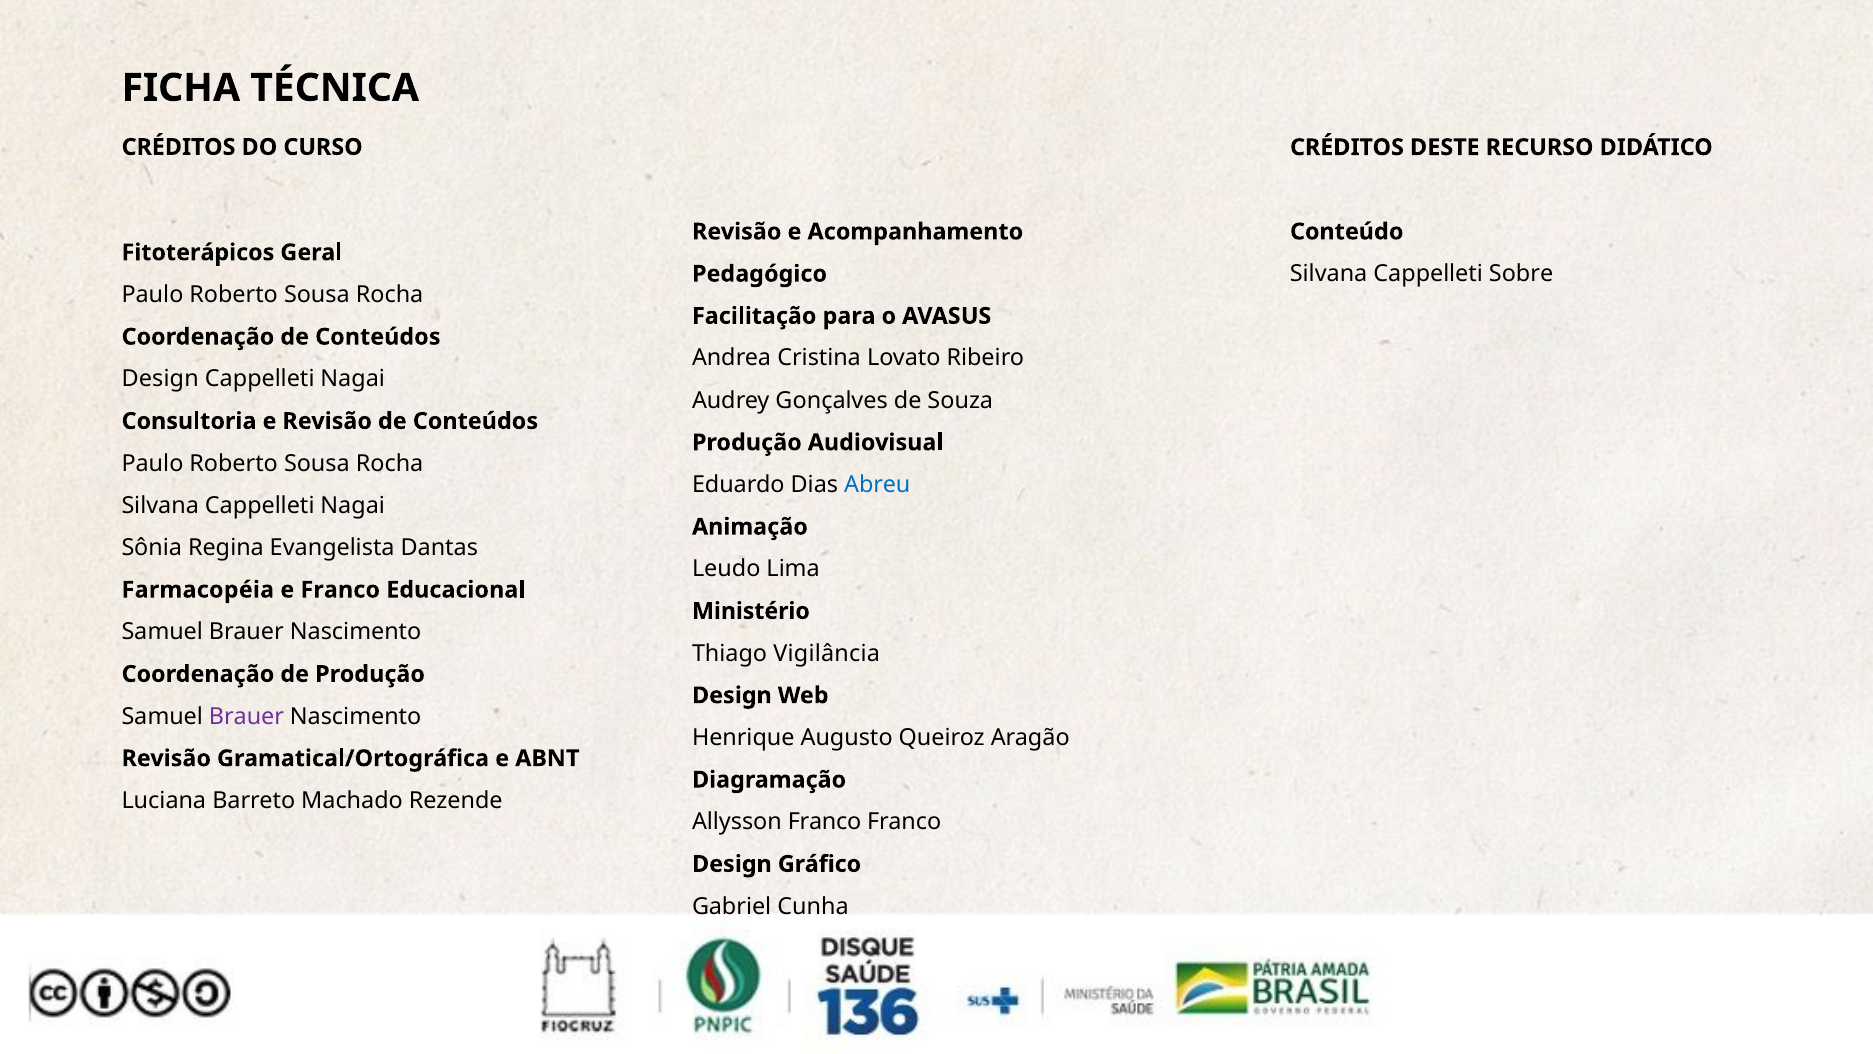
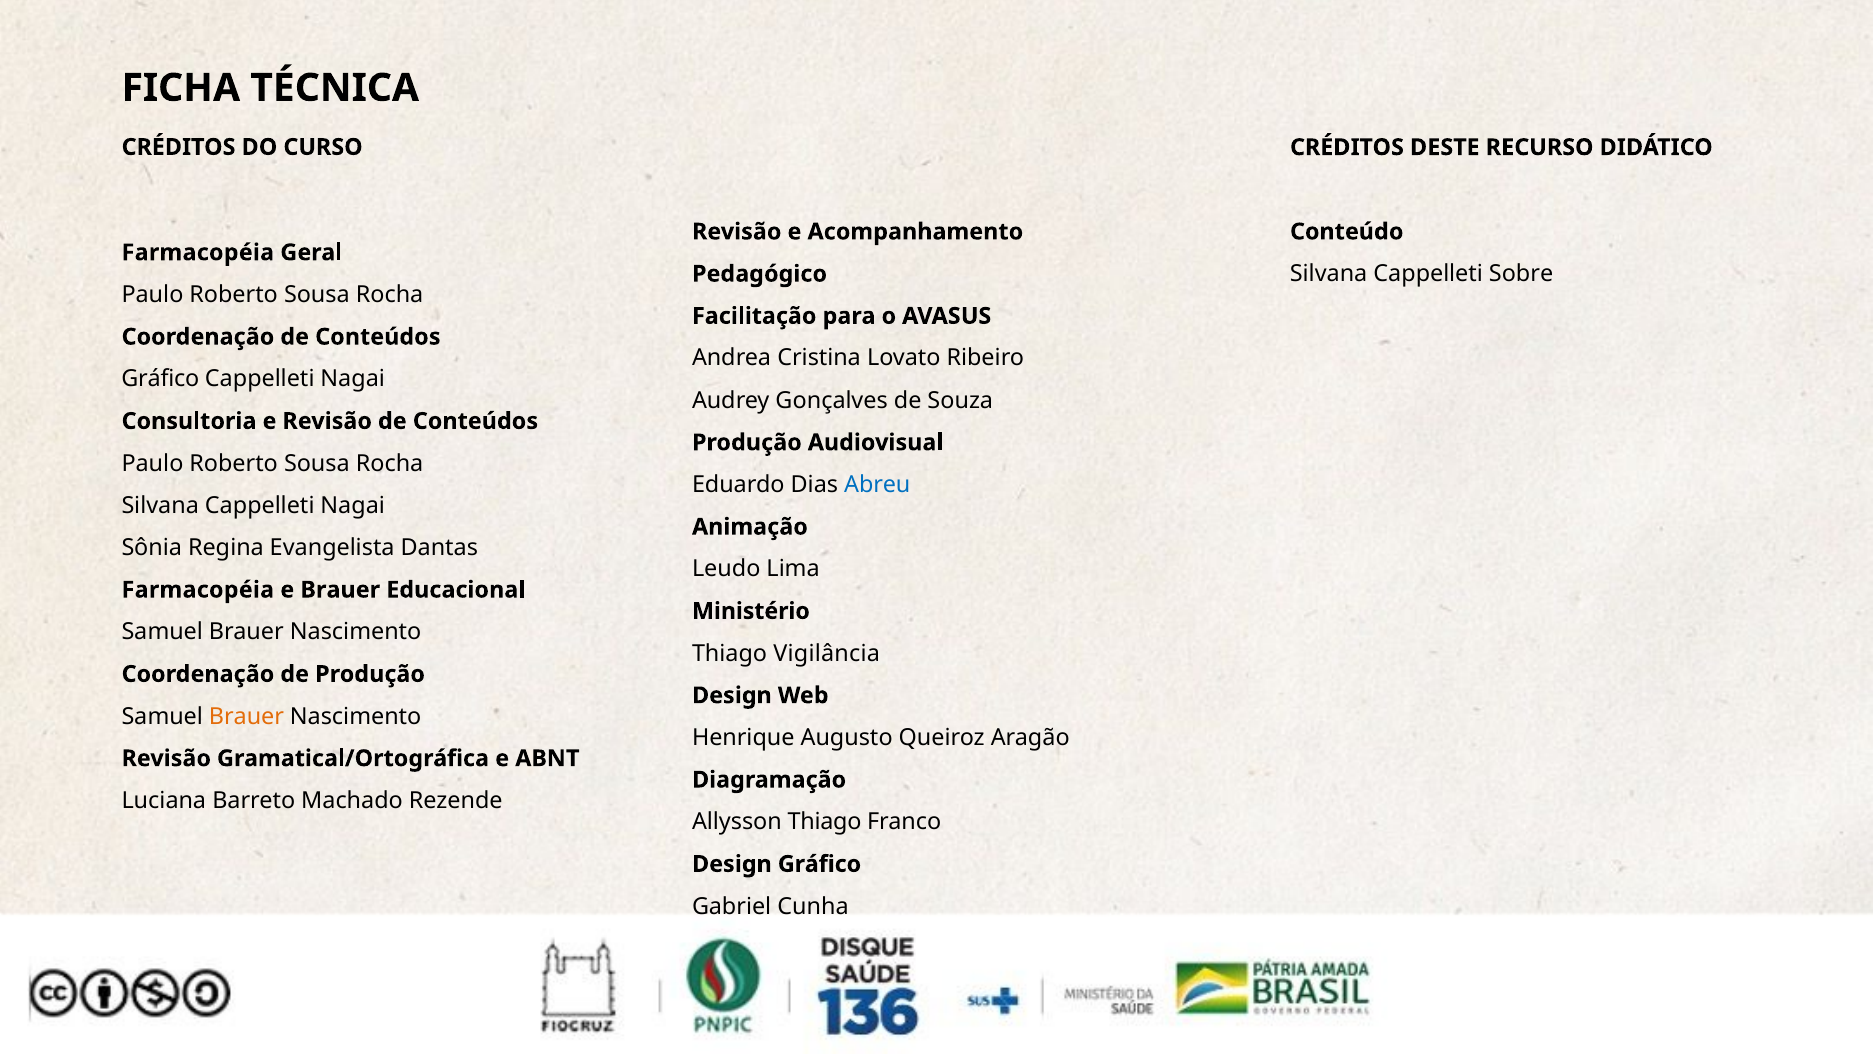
Fitoterápicos at (198, 252): Fitoterápicos -> Farmacopéia
Design at (160, 379): Design -> Gráfico
e Franco: Franco -> Brauer
Brauer at (246, 716) colour: purple -> orange
Allysson Franco: Franco -> Thiago
